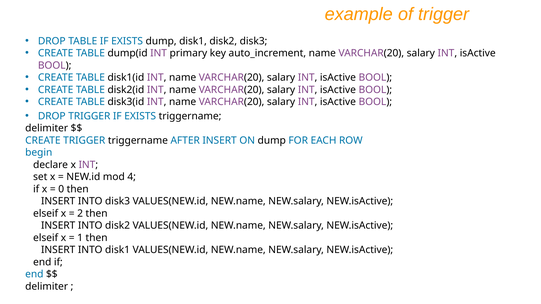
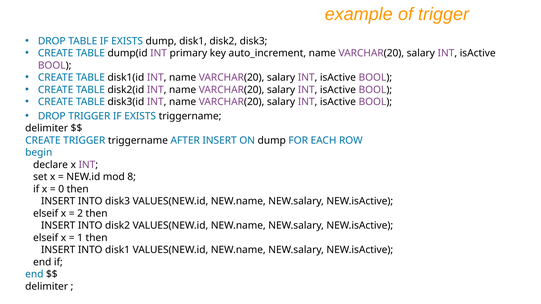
4: 4 -> 8
